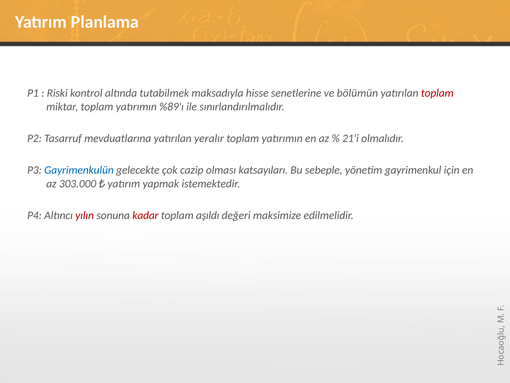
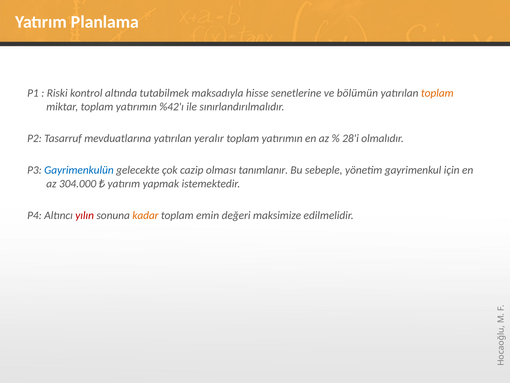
toplam at (437, 93) colour: red -> orange
%89'ı: %89'ı -> %42'ı
21'i: 21'i -> 28'i
katsayıları: katsayıları -> tanımlanır
303.000: 303.000 -> 304.000
kadar colour: red -> orange
aşıldı: aşıldı -> emin
